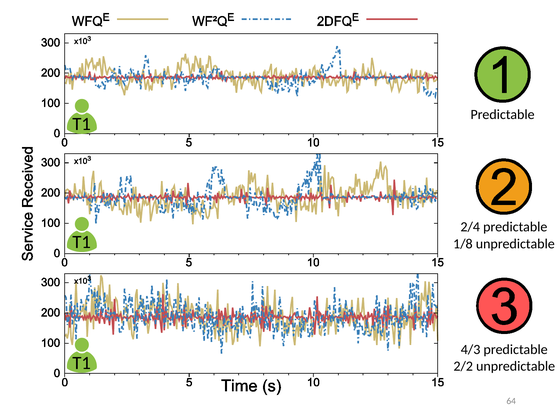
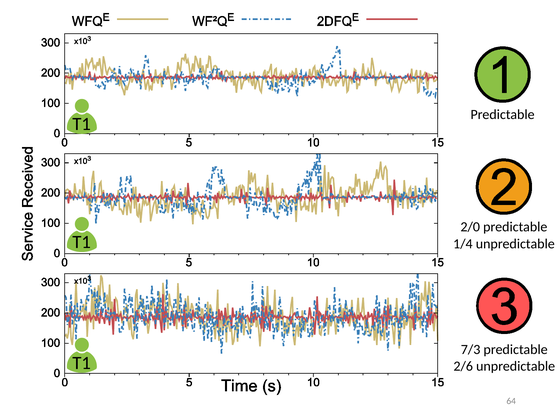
2/4: 2/4 -> 2/0
1/8: 1/8 -> 1/4
4/3: 4/3 -> 7/3
2/2: 2/2 -> 2/6
